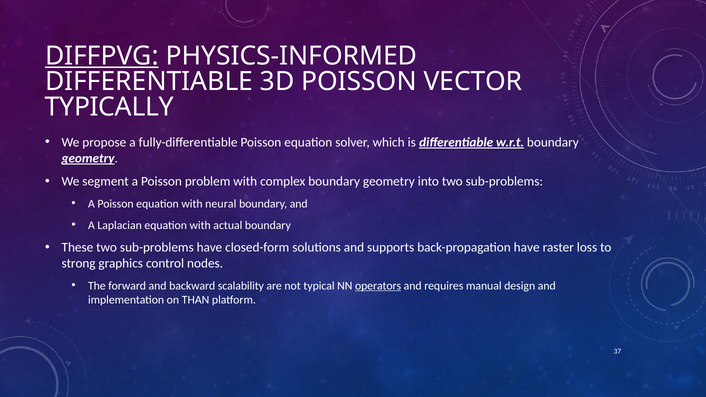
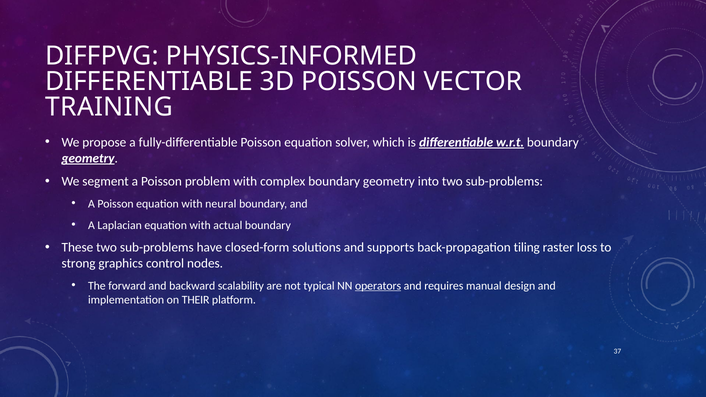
DIFFPVG underline: present -> none
TYPICALLY: TYPICALLY -> TRAINING
back-propagation have: have -> tiling
THAN: THAN -> THEIR
